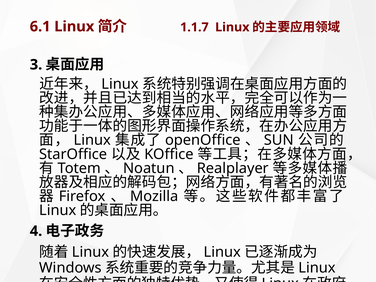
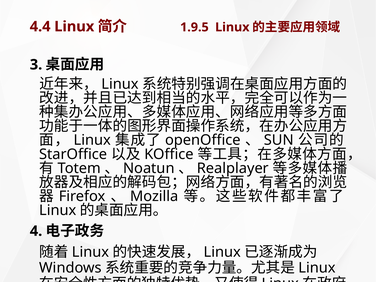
6.1: 6.1 -> 4.4
1.1.7: 1.1.7 -> 1.9.5
